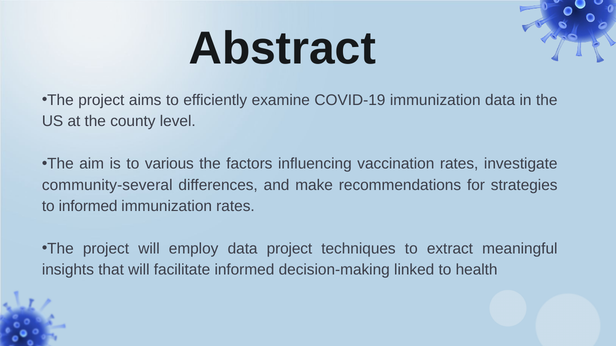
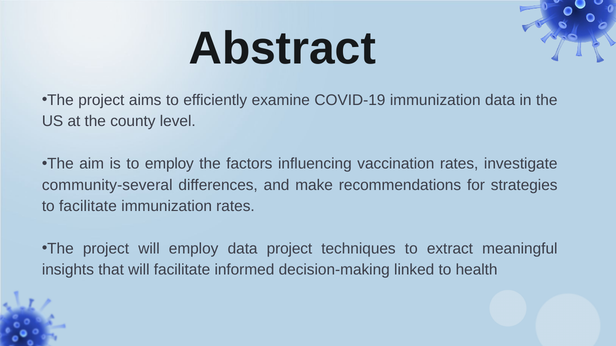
to various: various -> employ
to informed: informed -> facilitate
